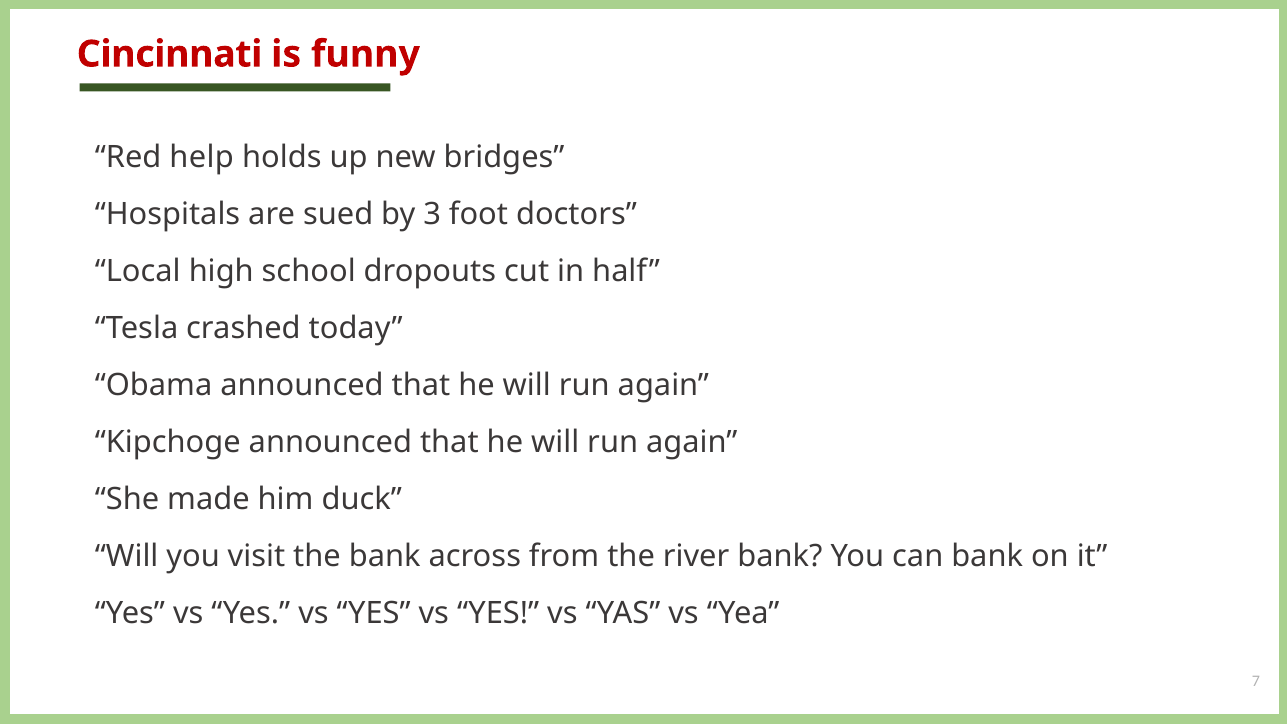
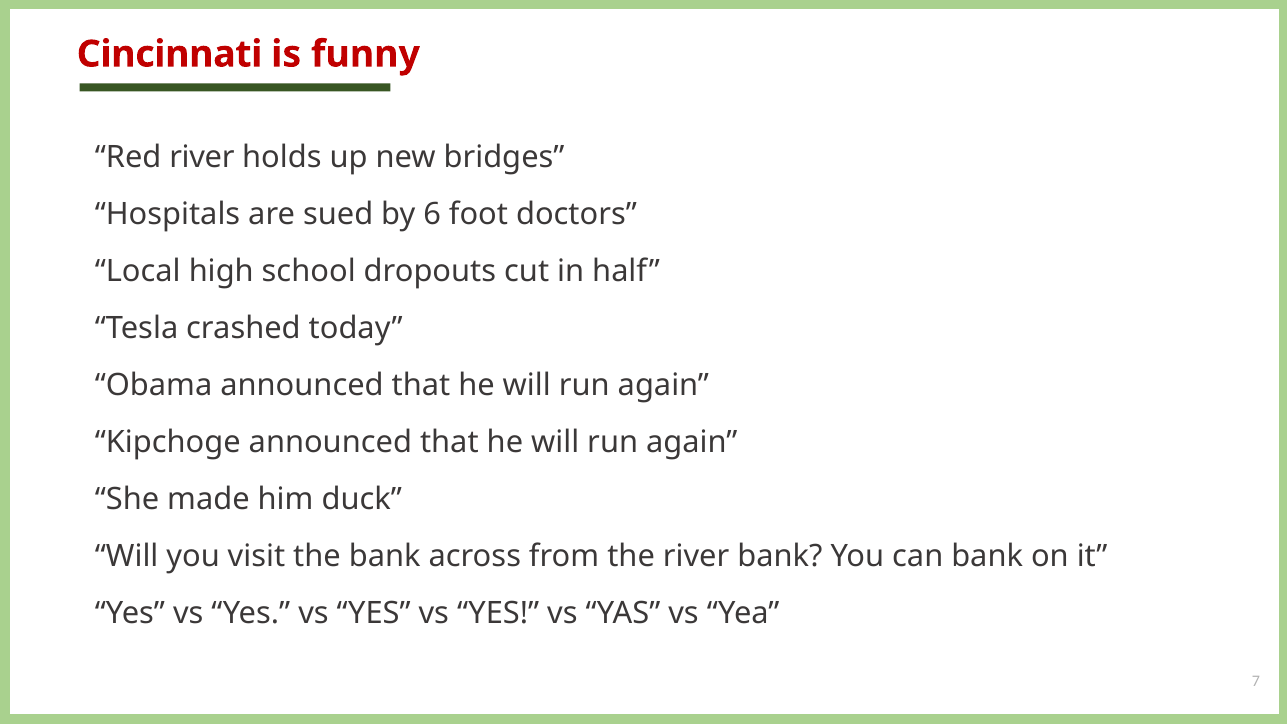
Red help: help -> river
3: 3 -> 6
